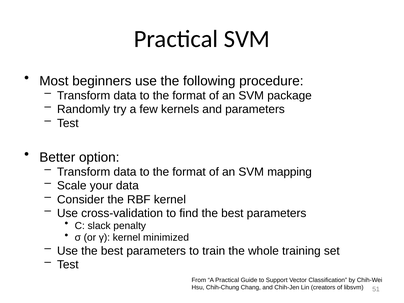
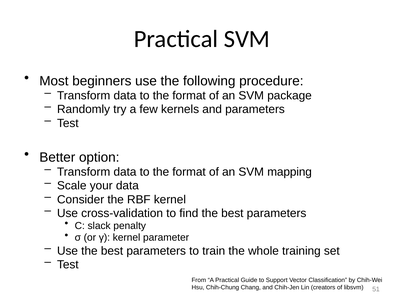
minimized: minimized -> parameter
